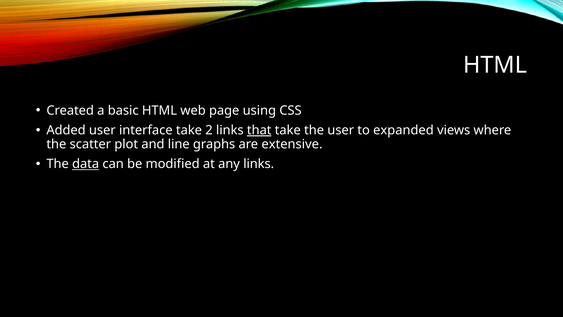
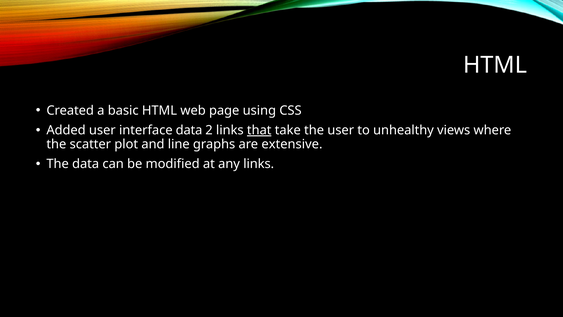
interface take: take -> data
expanded: expanded -> unhealthy
data at (86, 164) underline: present -> none
